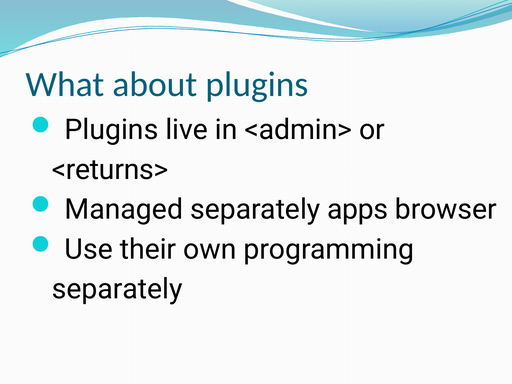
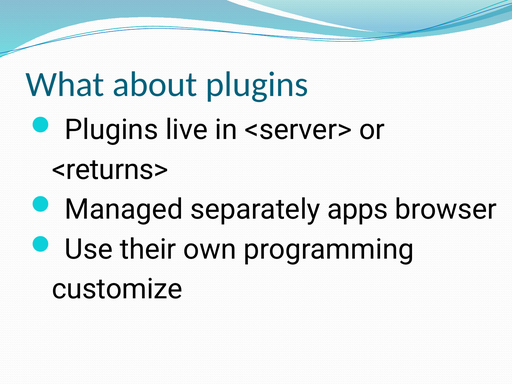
<admin>: <admin> -> <server>
separately at (117, 289): separately -> customize
